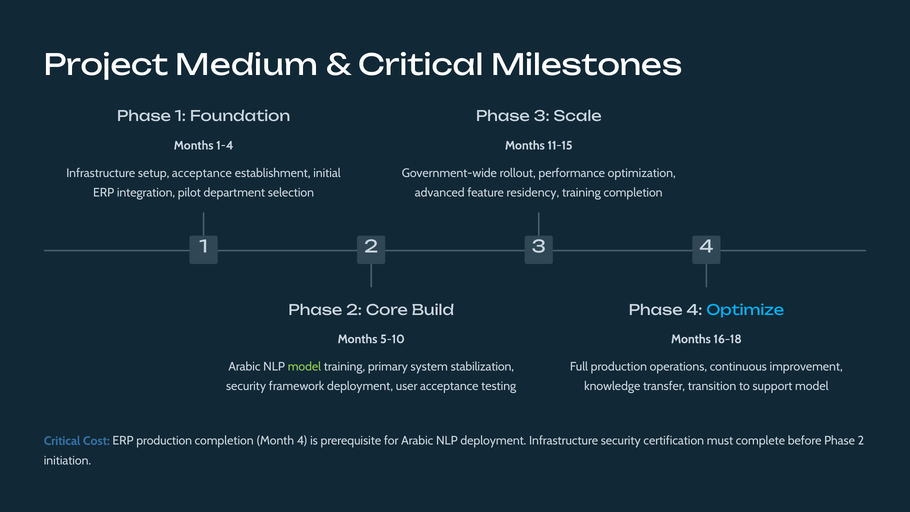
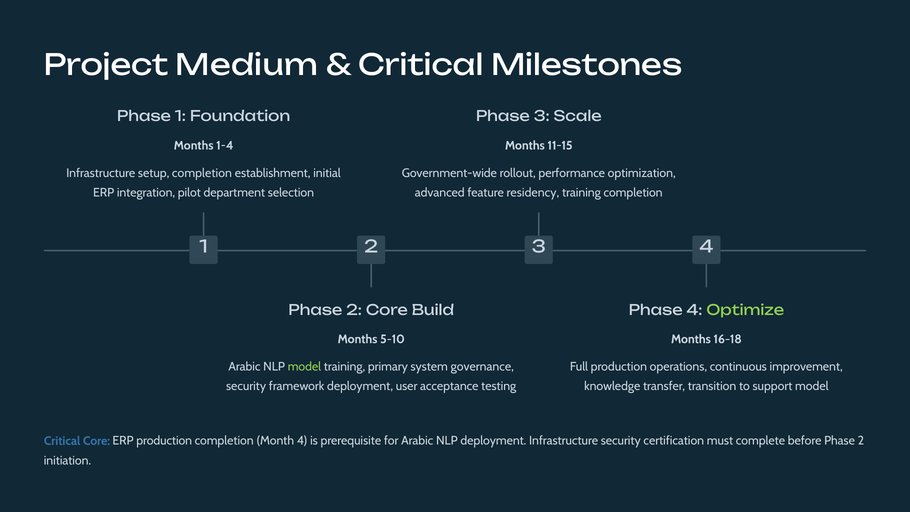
setup acceptance: acceptance -> completion
Optimize colour: light blue -> light green
stabilization: stabilization -> governance
Critical Cost: Cost -> Core
